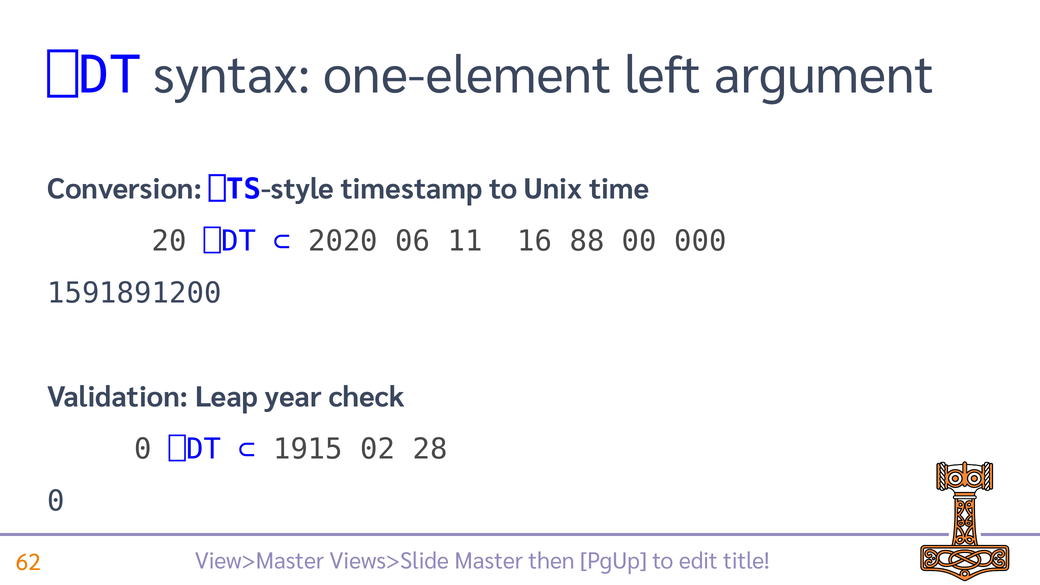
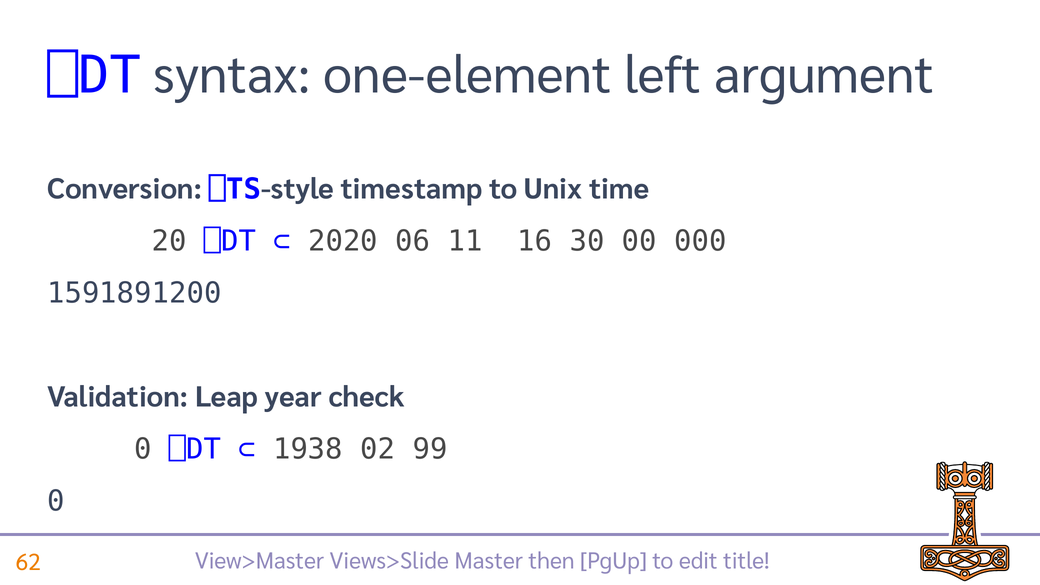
88: 88 -> 30
1915: 1915 -> 1938
28: 28 -> 99
